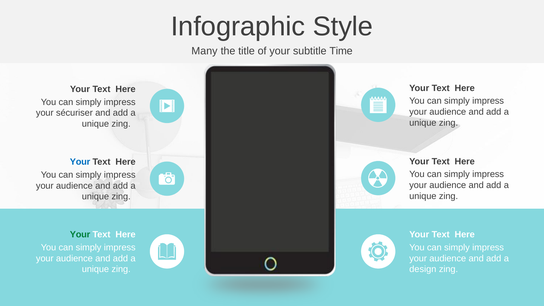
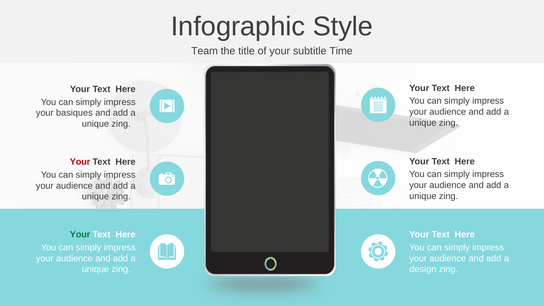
Many: Many -> Team
sécuriser: sécuriser -> basiques
Your at (80, 162) colour: blue -> red
